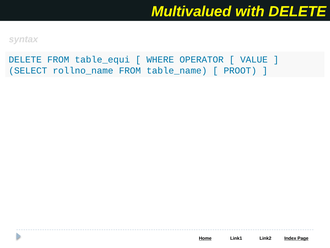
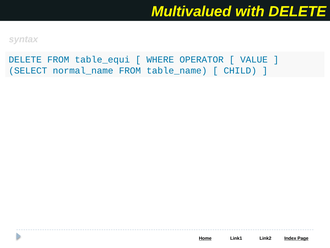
rollno_name: rollno_name -> normal_name
PROOT: PROOT -> CHILD
